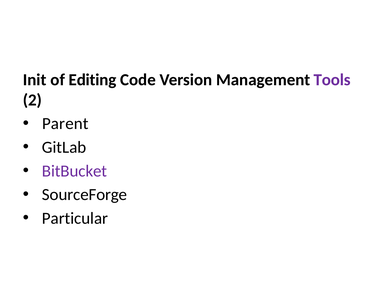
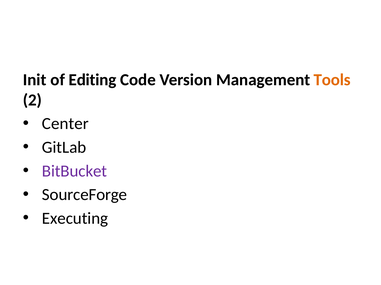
Tools colour: purple -> orange
Parent: Parent -> Center
Particular: Particular -> Executing
